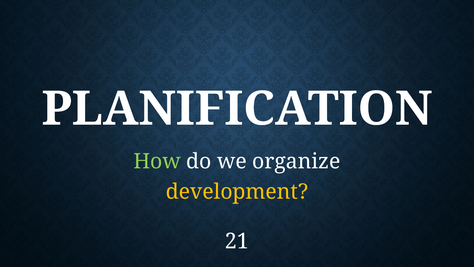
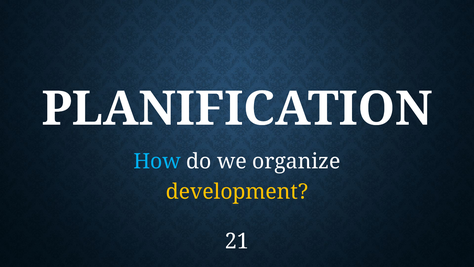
How colour: light green -> light blue
